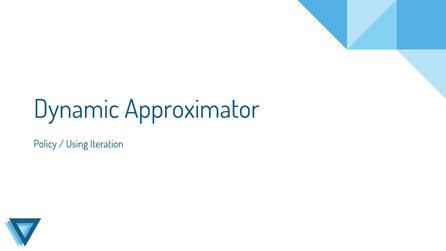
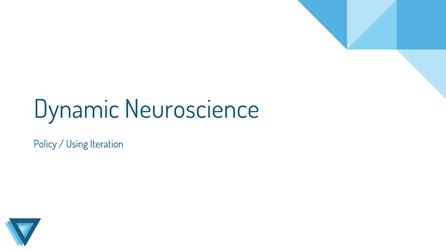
Approximator: Approximator -> Neuroscience
